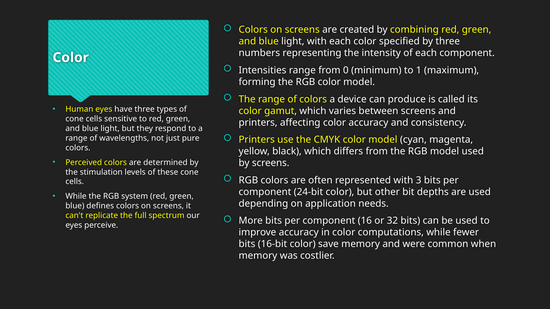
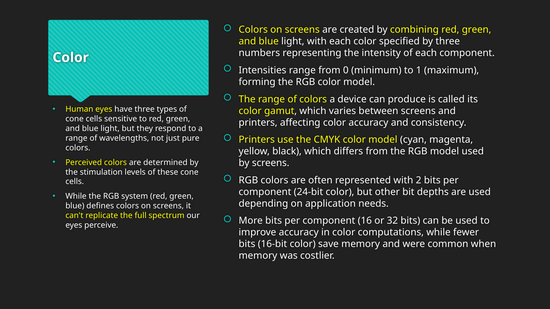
3: 3 -> 2
